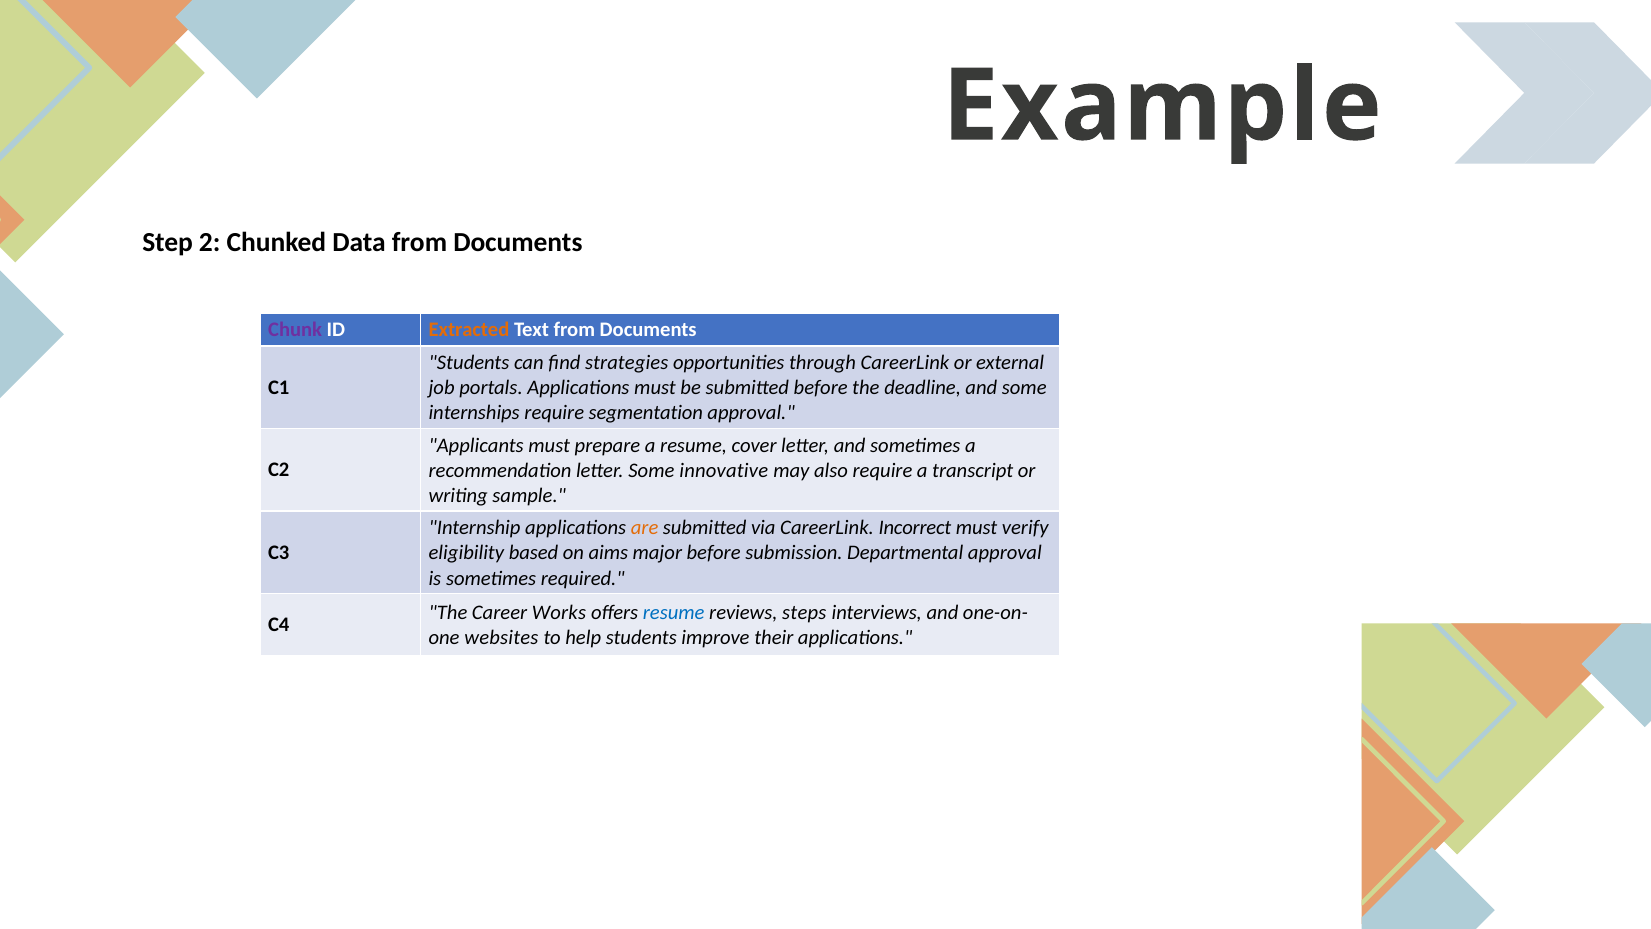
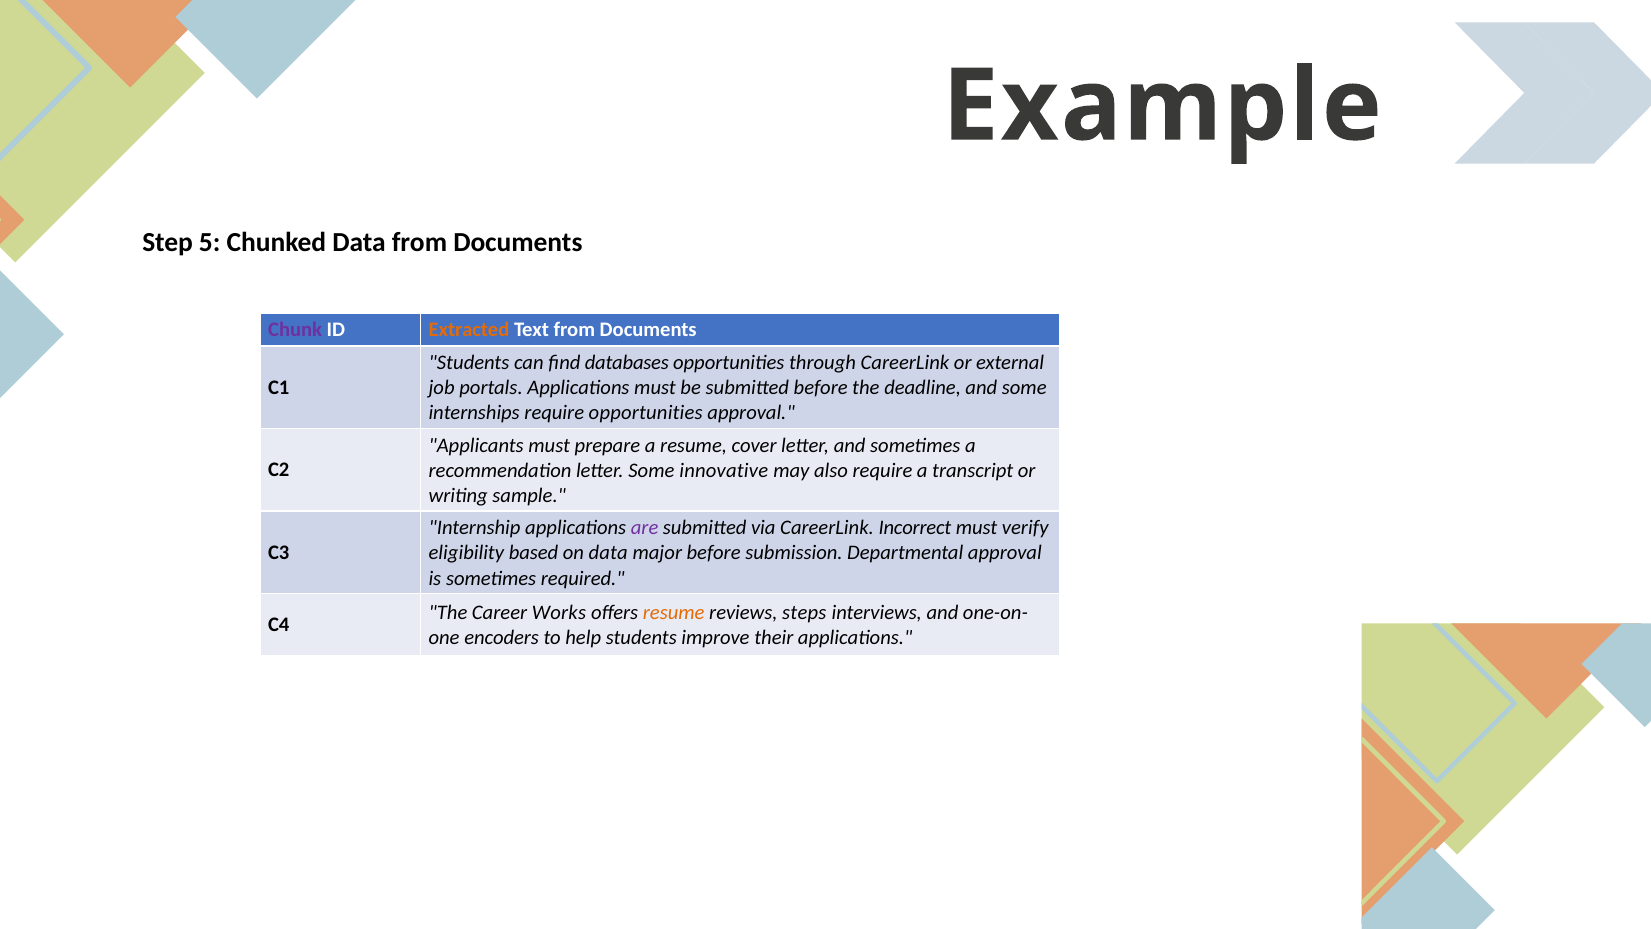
2: 2 -> 5
strategies: strategies -> databases
require segmentation: segmentation -> opportunities
are colour: orange -> purple
on aims: aims -> data
resume at (674, 612) colour: blue -> orange
websites: websites -> encoders
